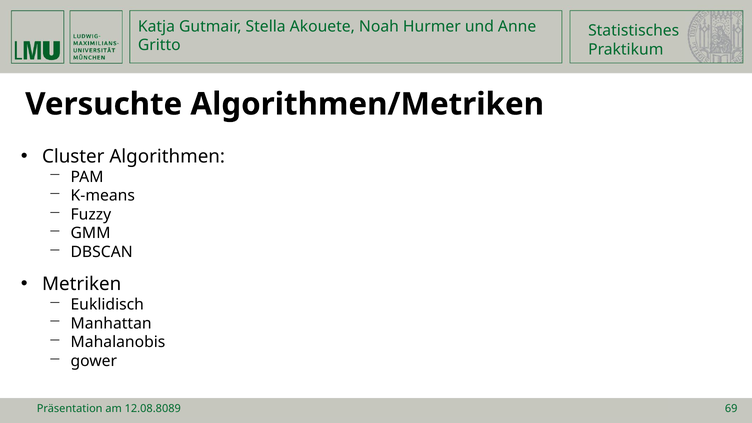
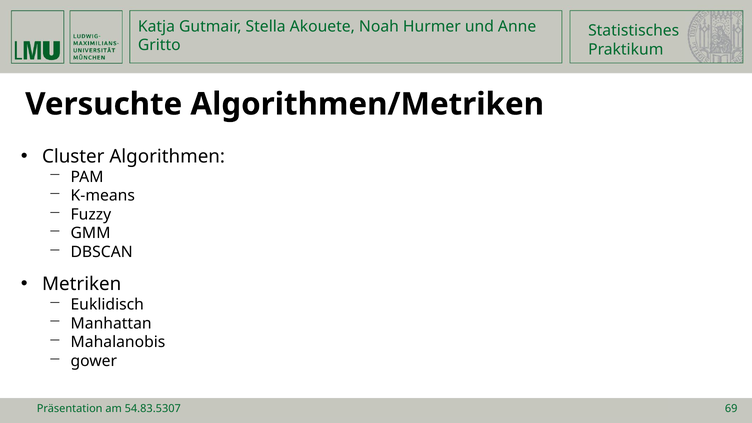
12.08.8089: 12.08.8089 -> 54.83.5307
